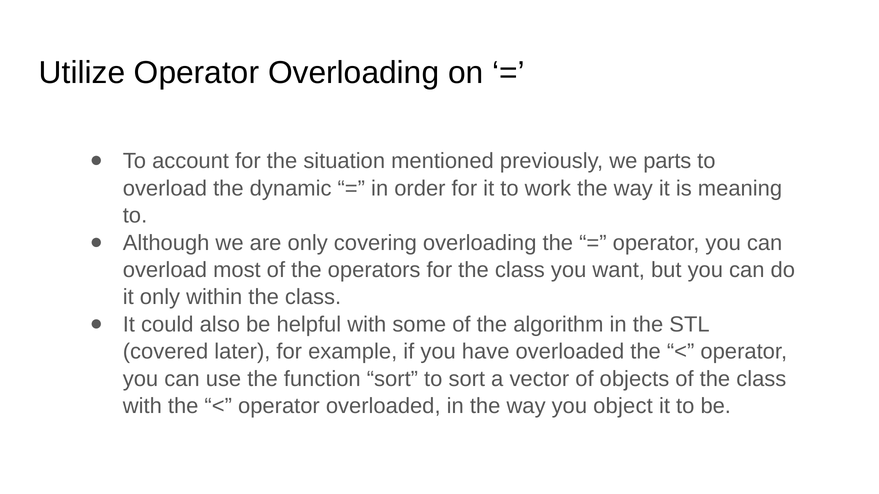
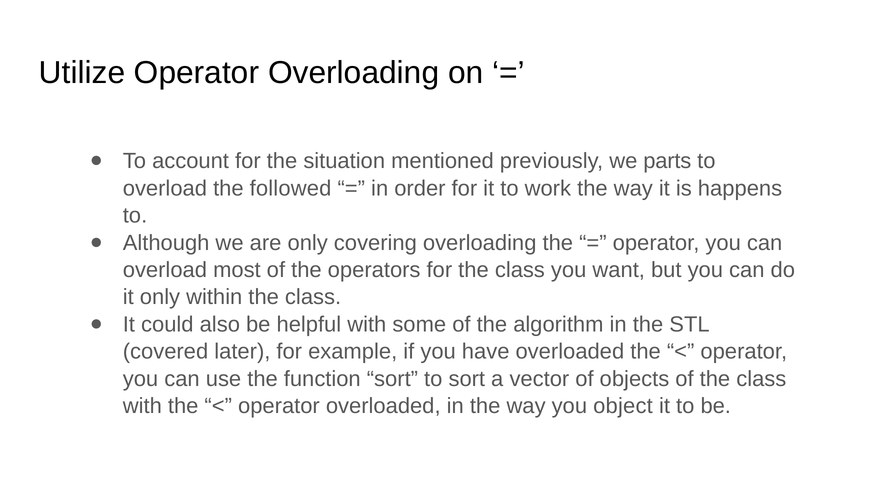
dynamic: dynamic -> followed
meaning: meaning -> happens
